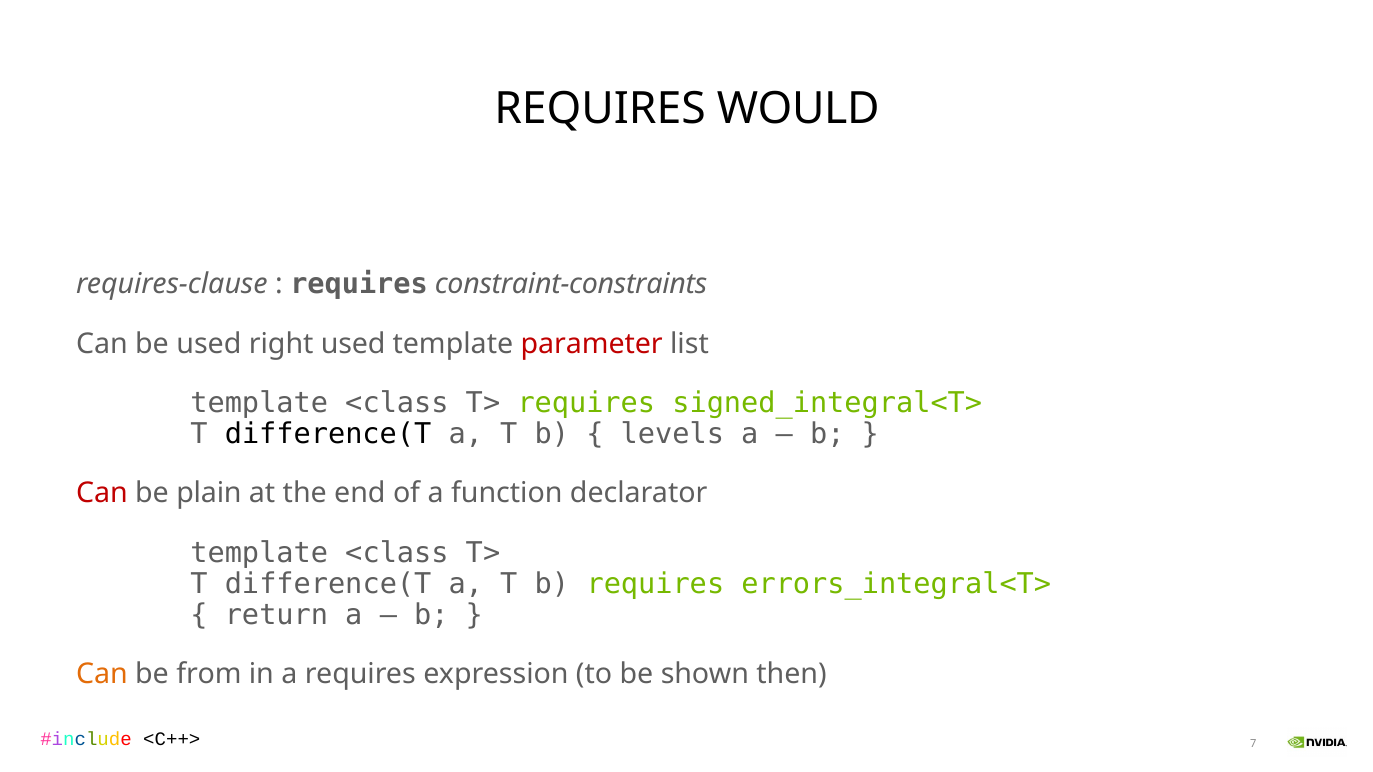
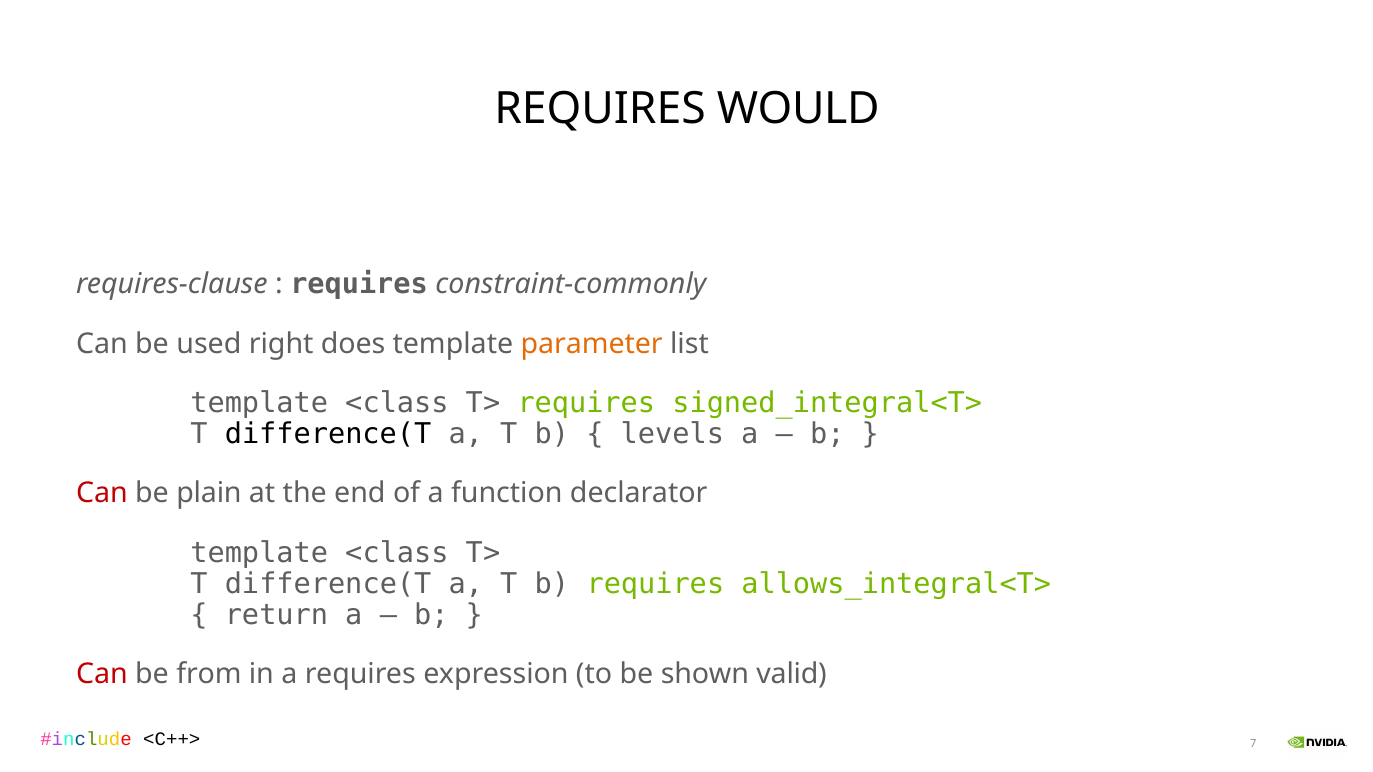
constraint-constraints: constraint-constraints -> constraint-commonly
right used: used -> does
parameter colour: red -> orange
errors_integral<T>: errors_integral<T> -> allows_integral<T>
Can at (102, 675) colour: orange -> red
then: then -> valid
